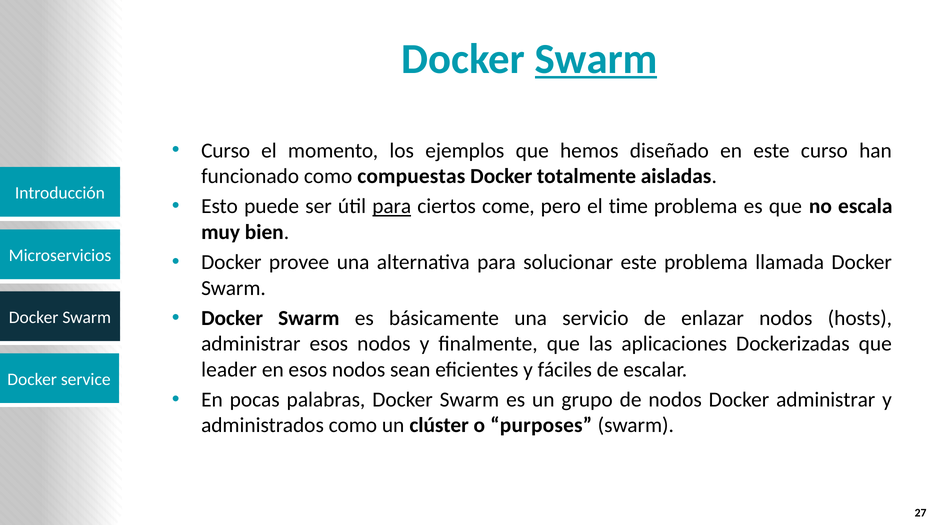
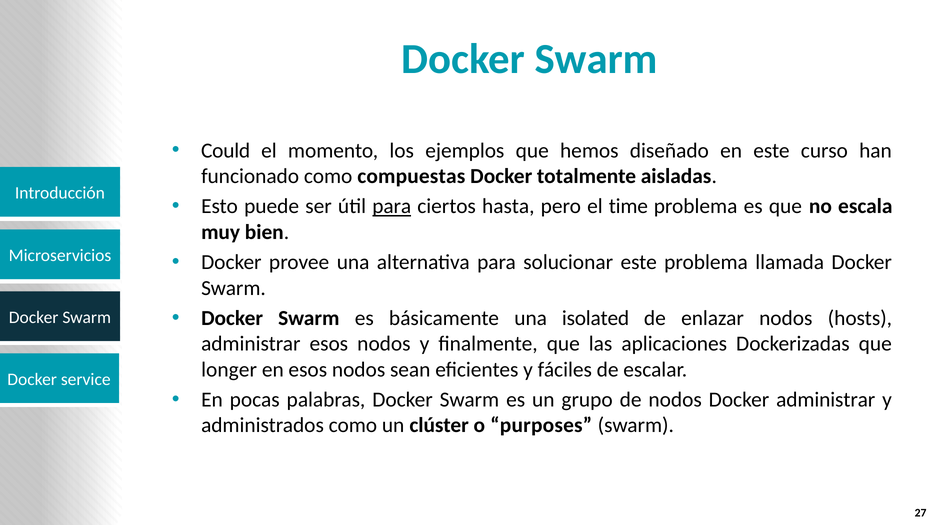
Swarm at (596, 59) underline: present -> none
Curso at (226, 151): Curso -> Could
come: come -> hasta
servicio: servicio -> isolated
leader: leader -> longer
